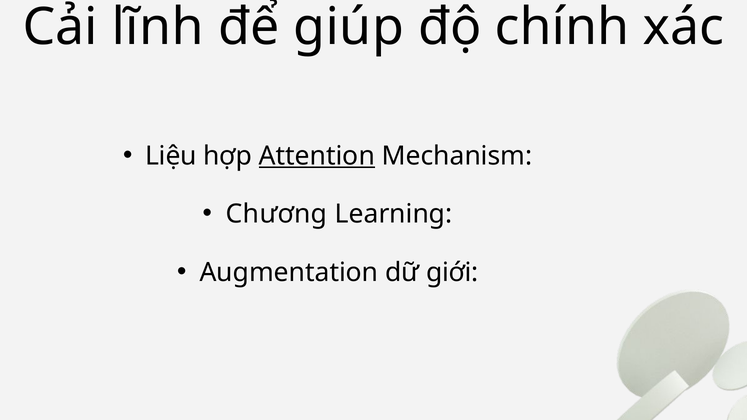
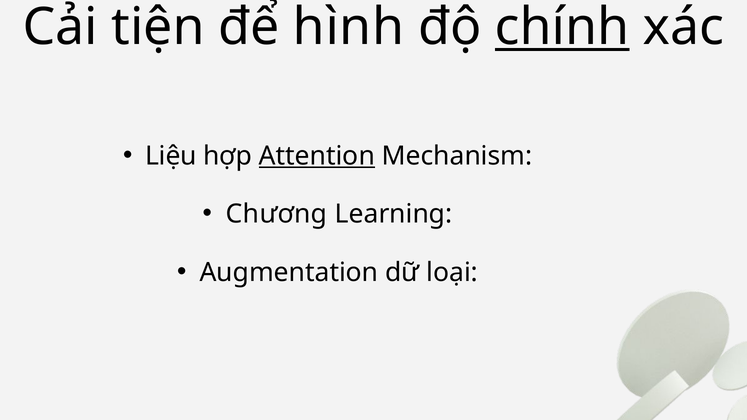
lĩnh: lĩnh -> tiện
giúp: giúp -> hình
chính underline: none -> present
giới: giới -> loại
